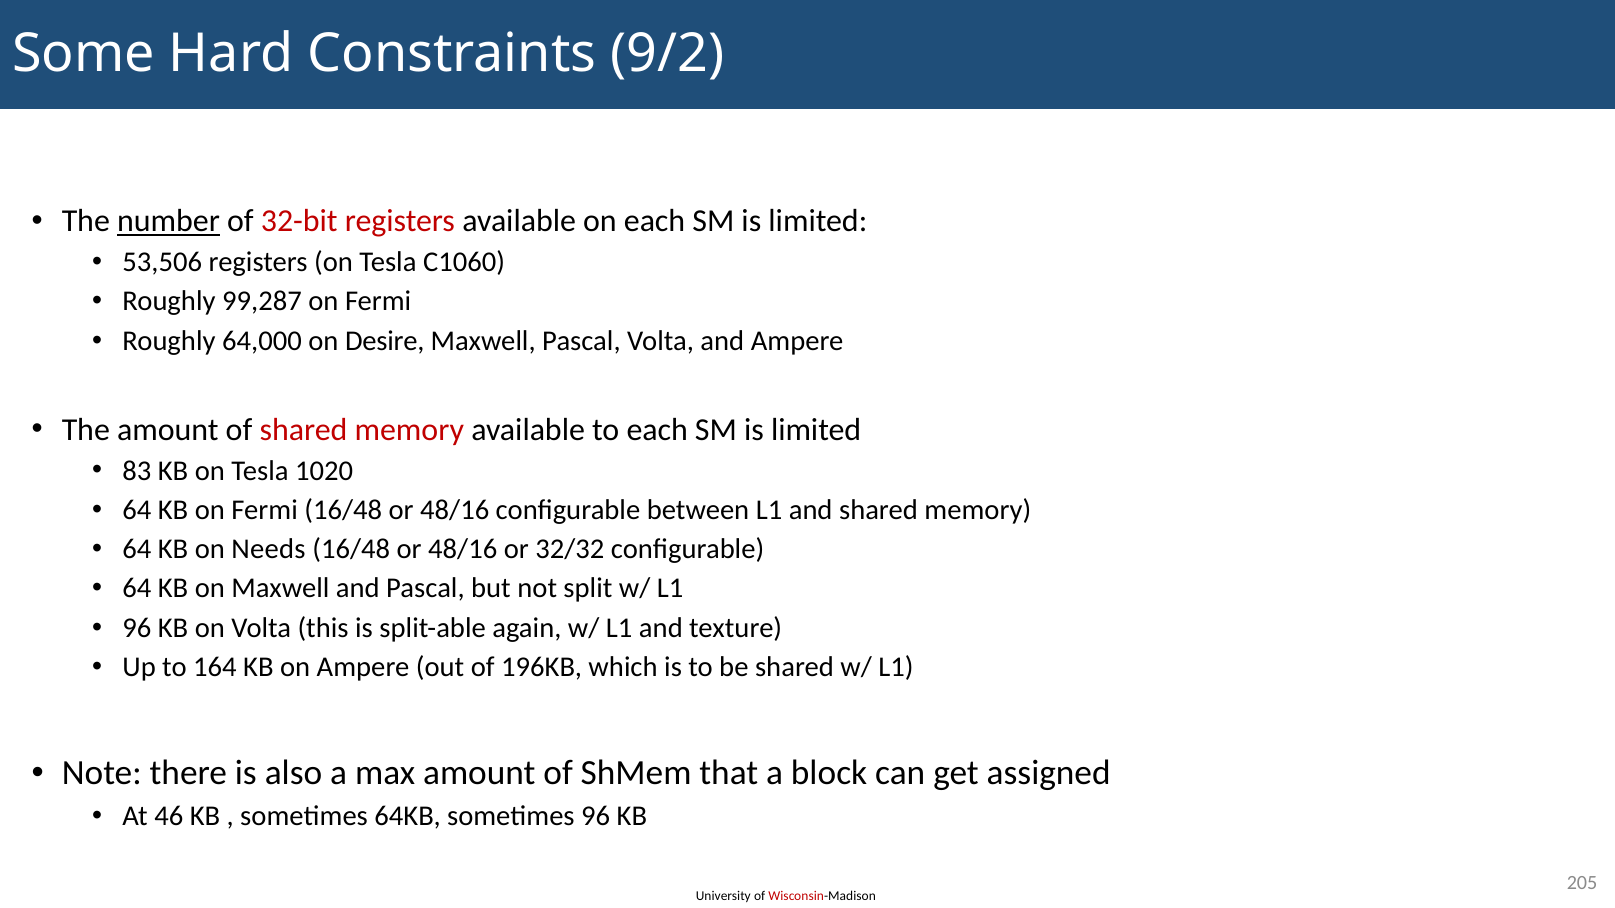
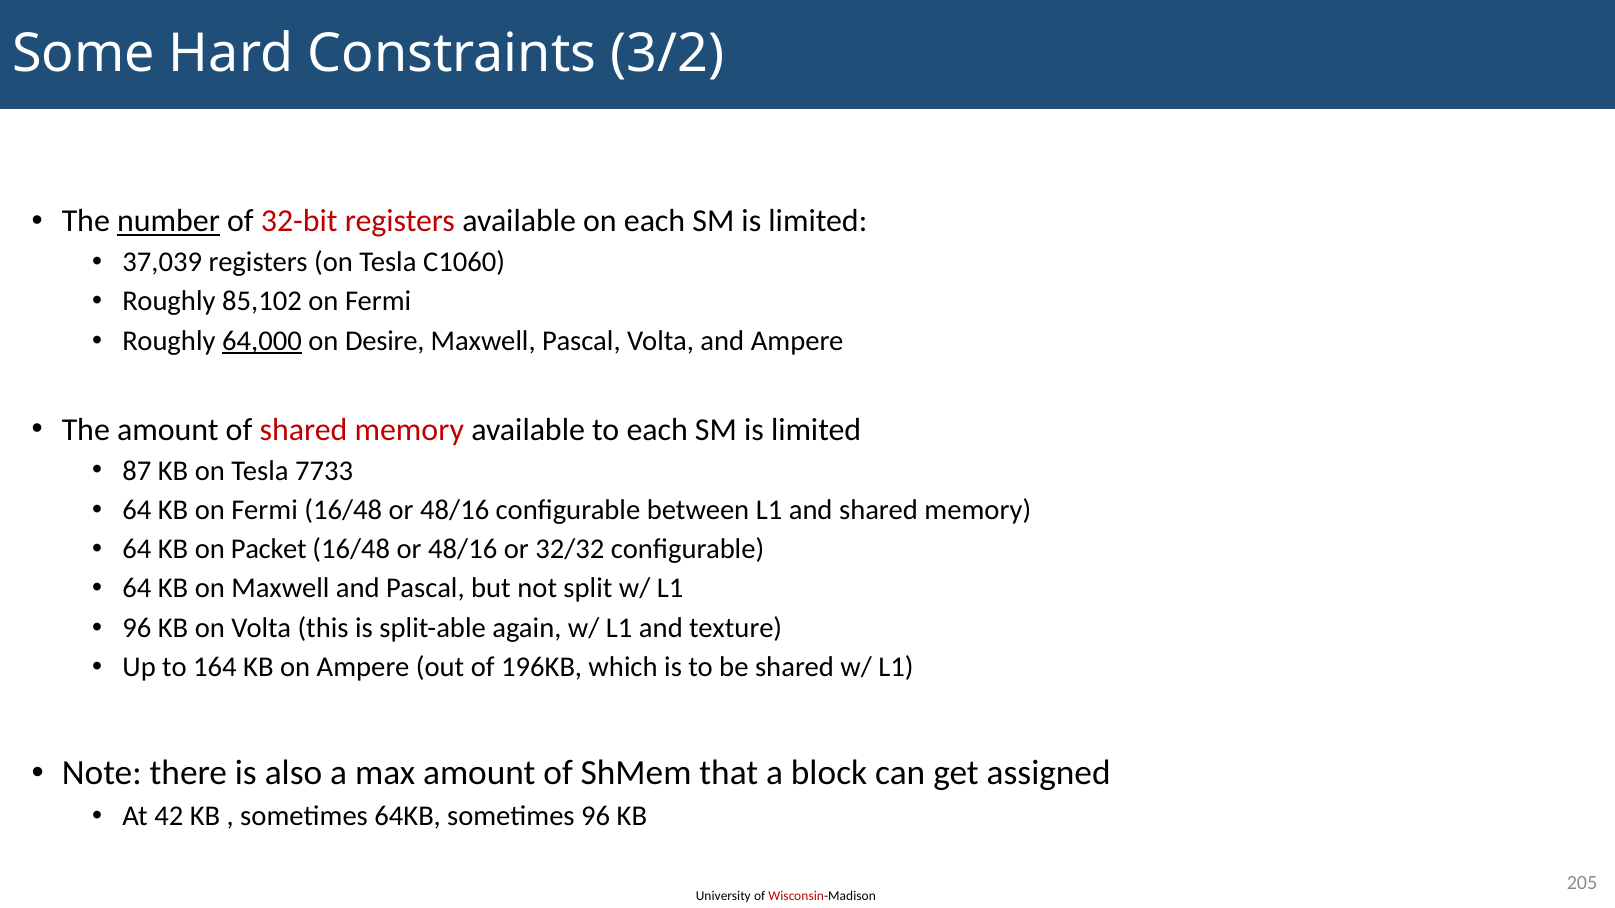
9/2: 9/2 -> 3/2
53,506: 53,506 -> 37,039
99,287: 99,287 -> 85,102
64,000 underline: none -> present
83: 83 -> 87
1020: 1020 -> 7733
Needs: Needs -> Packet
46: 46 -> 42
